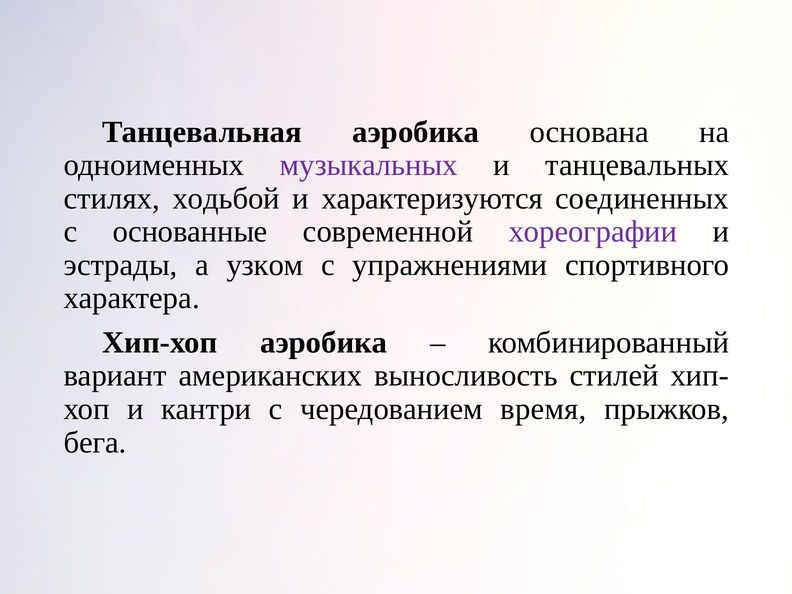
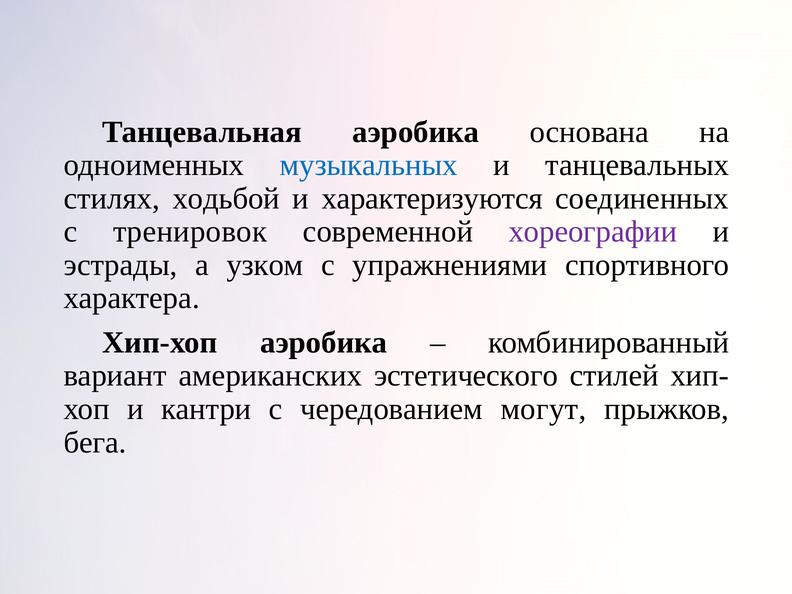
музыкальных colour: purple -> blue
основанные: основанные -> тренировок
выносливость: выносливость -> эстетического
время: время -> могут
